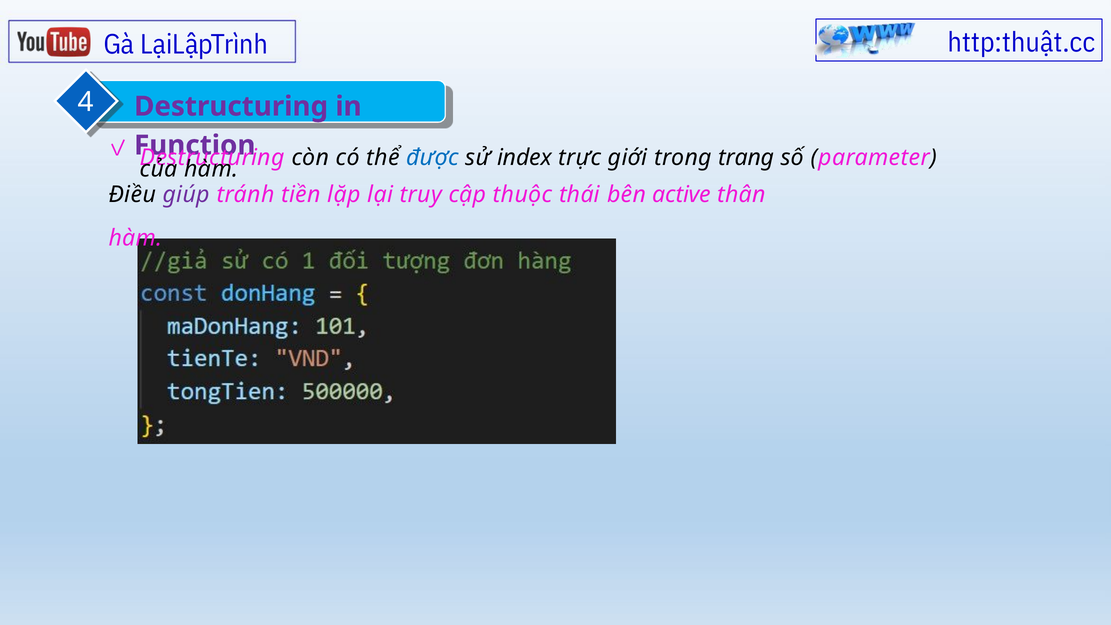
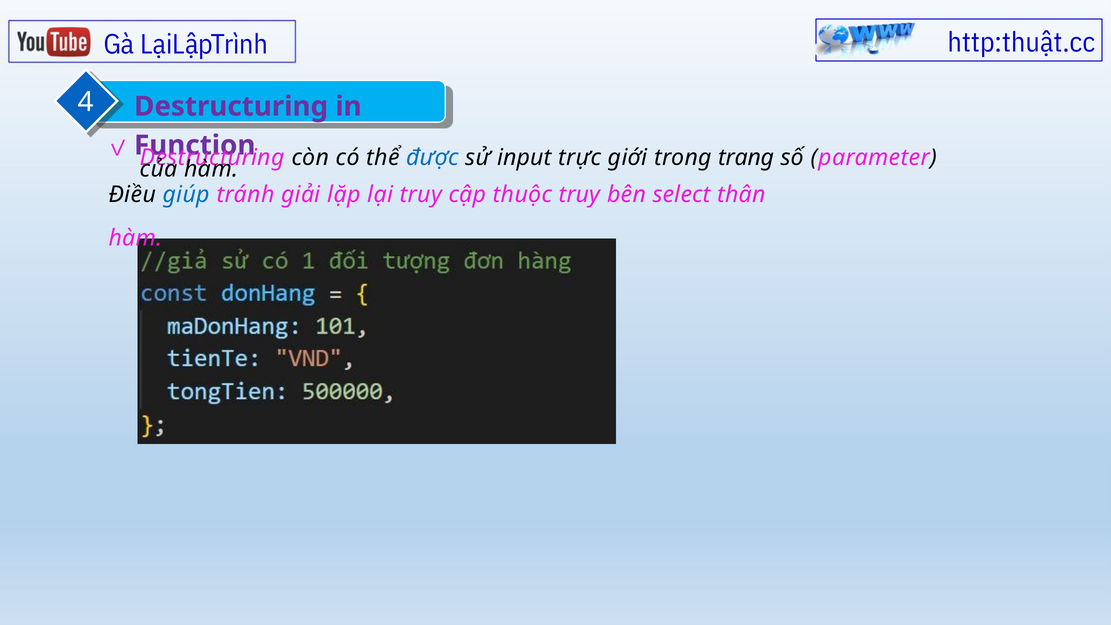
index: index -> input
giúp colour: purple -> blue
tiền: tiền -> giải
thuộc thái: thái -> truy
active: active -> select
